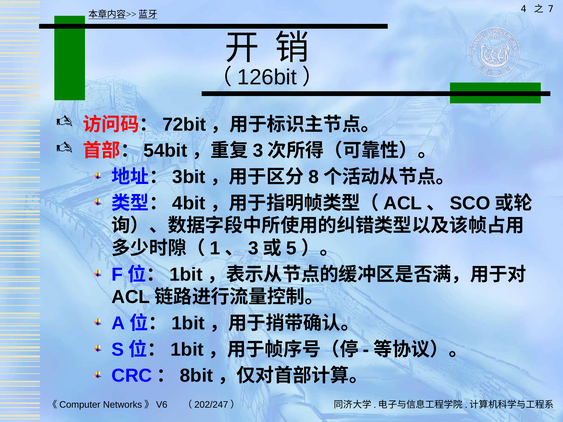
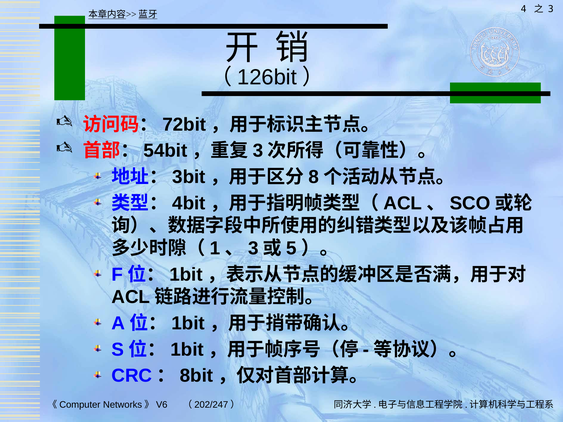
7: 7 -> 3
